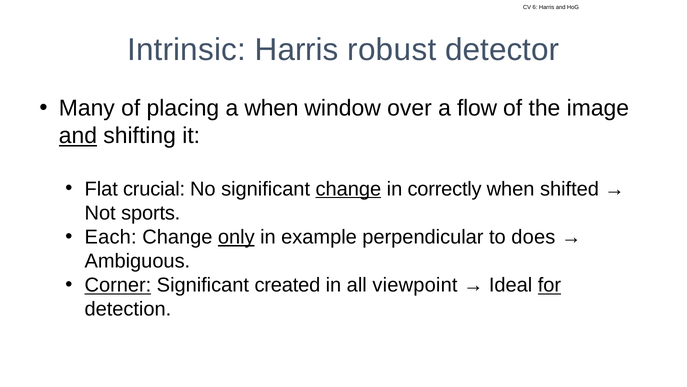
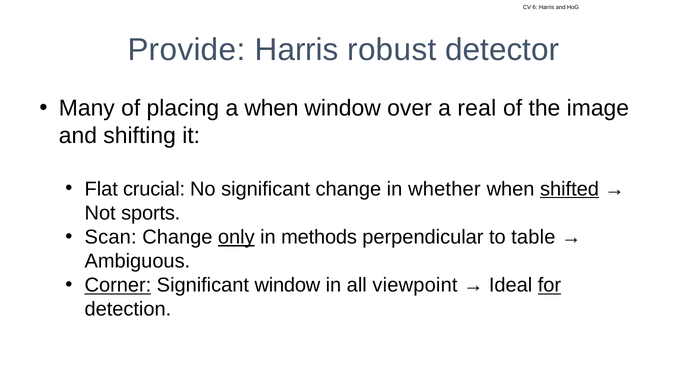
Intrinsic: Intrinsic -> Provide
flow: flow -> real
and at (78, 136) underline: present -> none
change at (348, 189) underline: present -> none
correctly: correctly -> whether
shifted underline: none -> present
Each: Each -> Scan
example: example -> methods
does: does -> table
Significant created: created -> window
